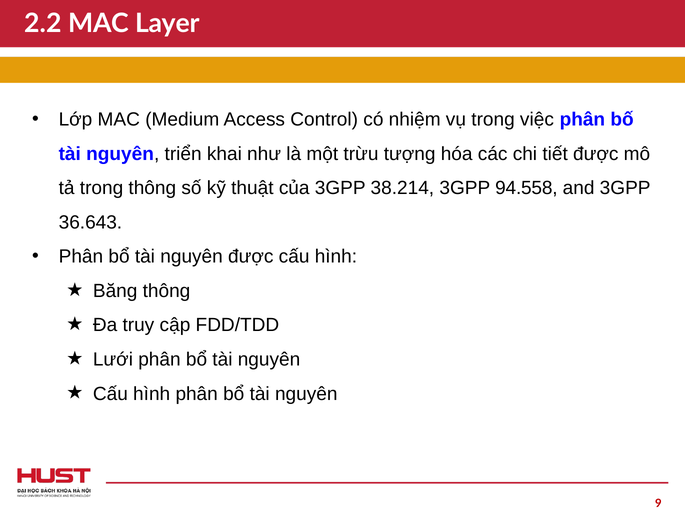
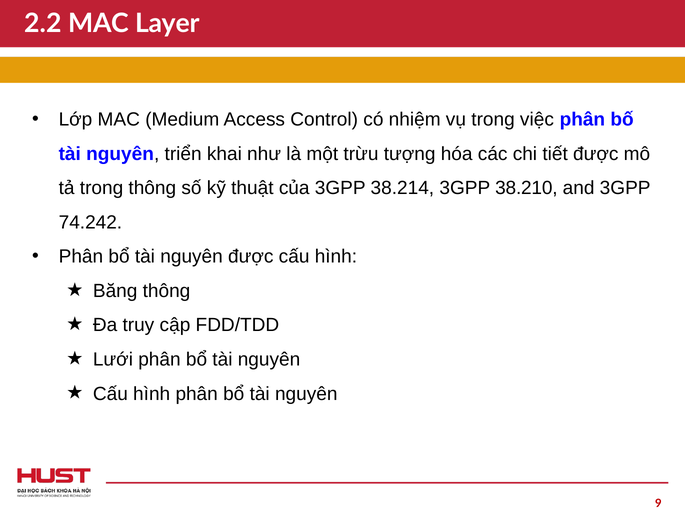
94.558: 94.558 -> 38.210
36.643: 36.643 -> 74.242
